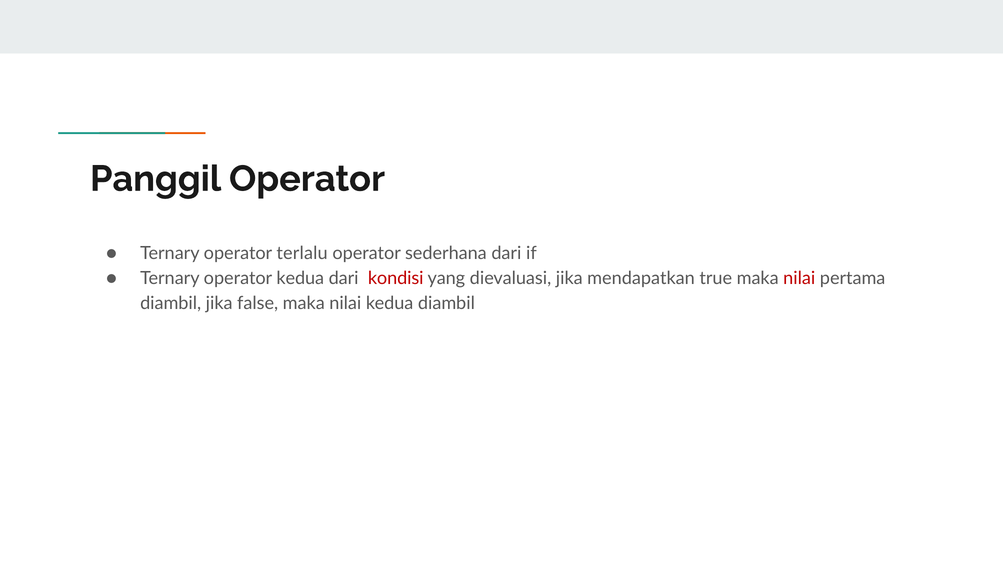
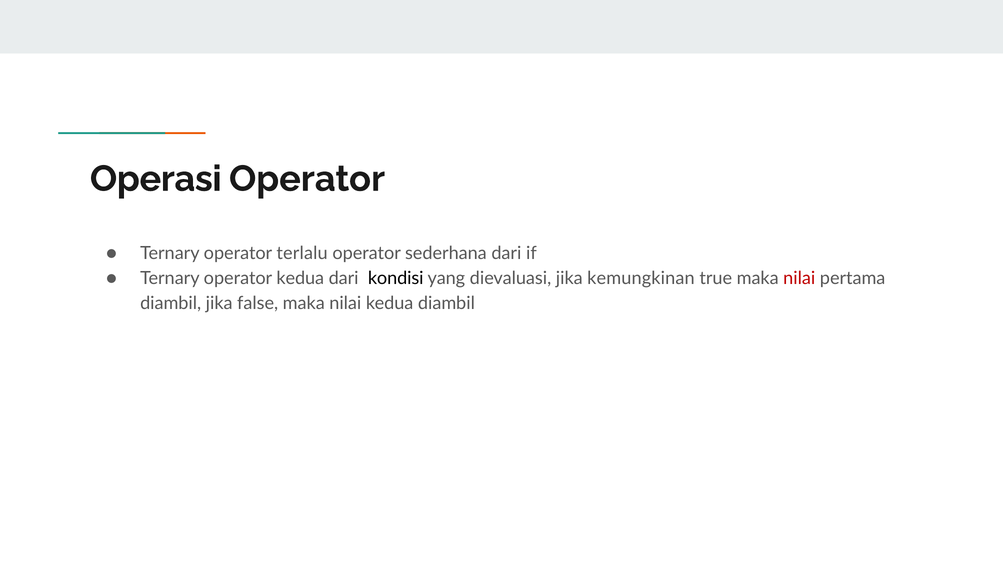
Panggil: Panggil -> Operasi
kondisi colour: red -> black
mendapatkan: mendapatkan -> kemungkinan
